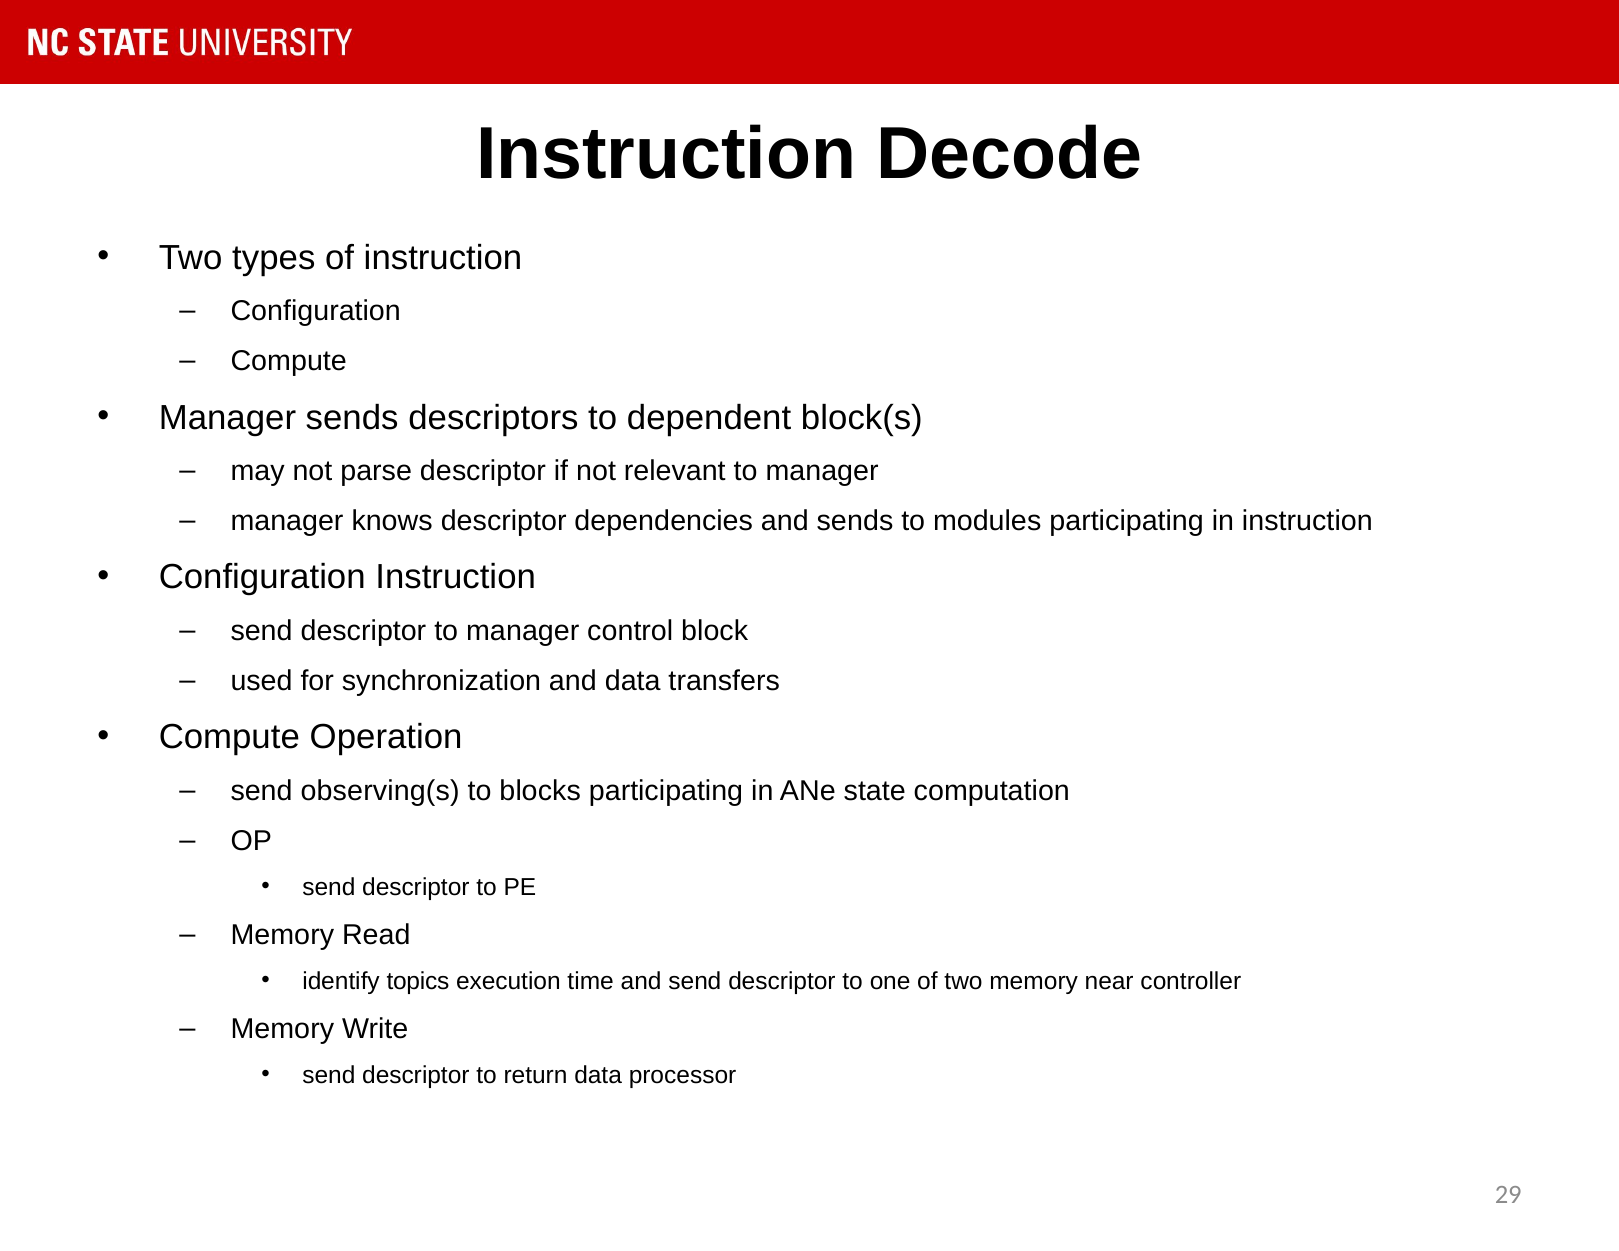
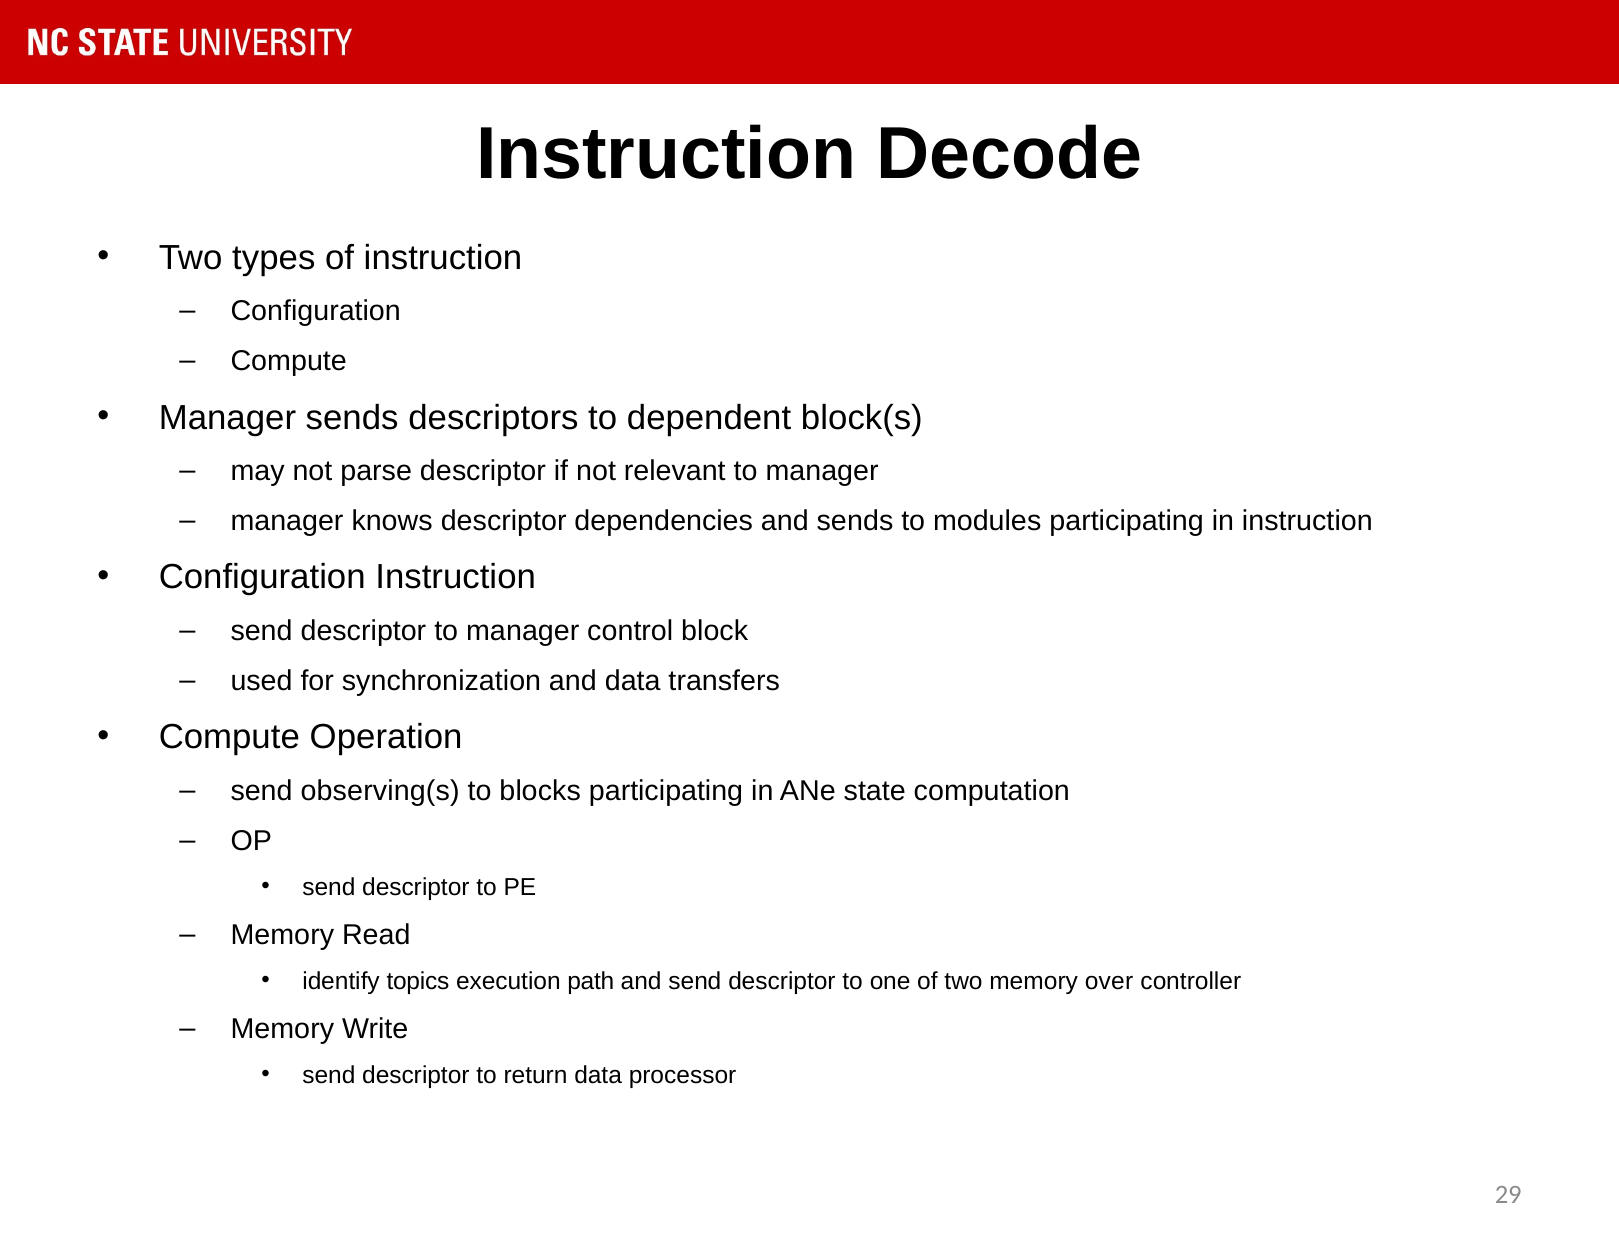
time: time -> path
near: near -> over
